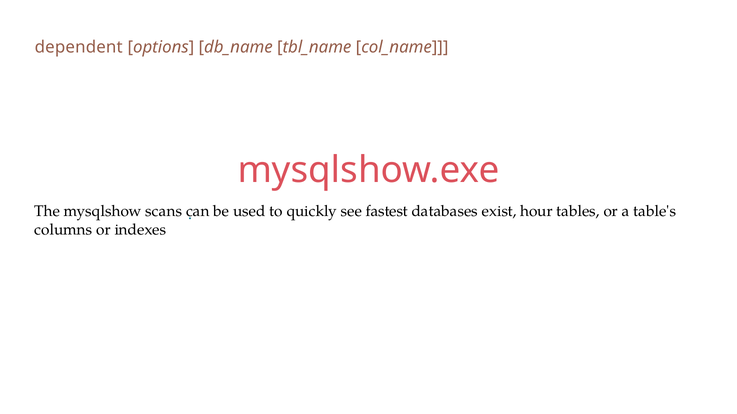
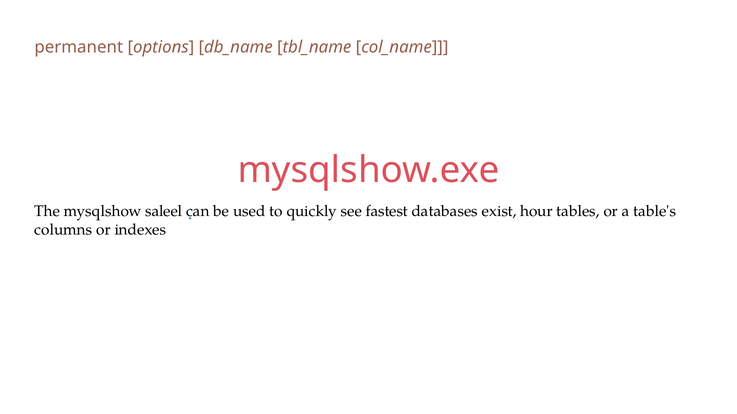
dependent: dependent -> permanent
scans: scans -> saleel
